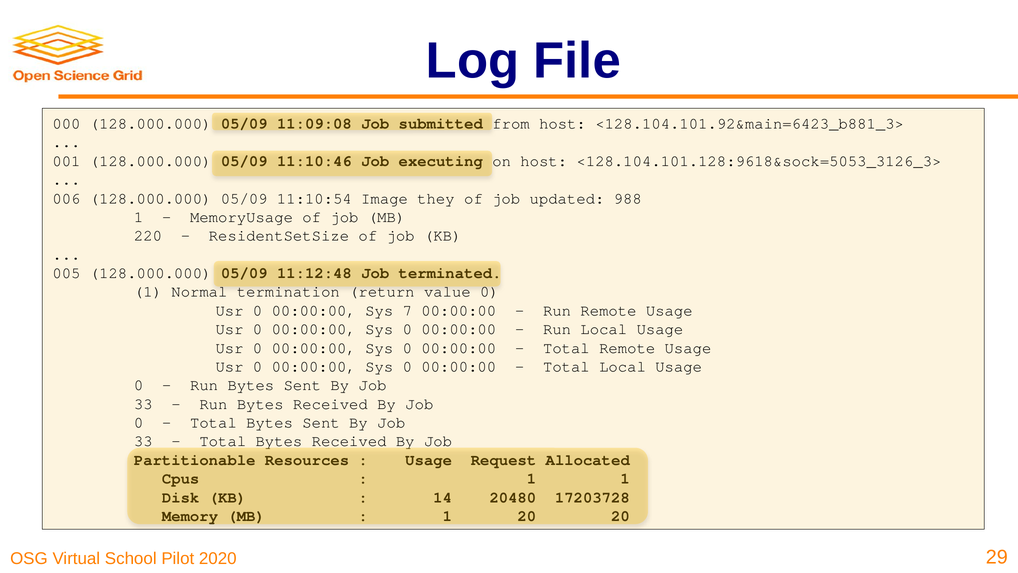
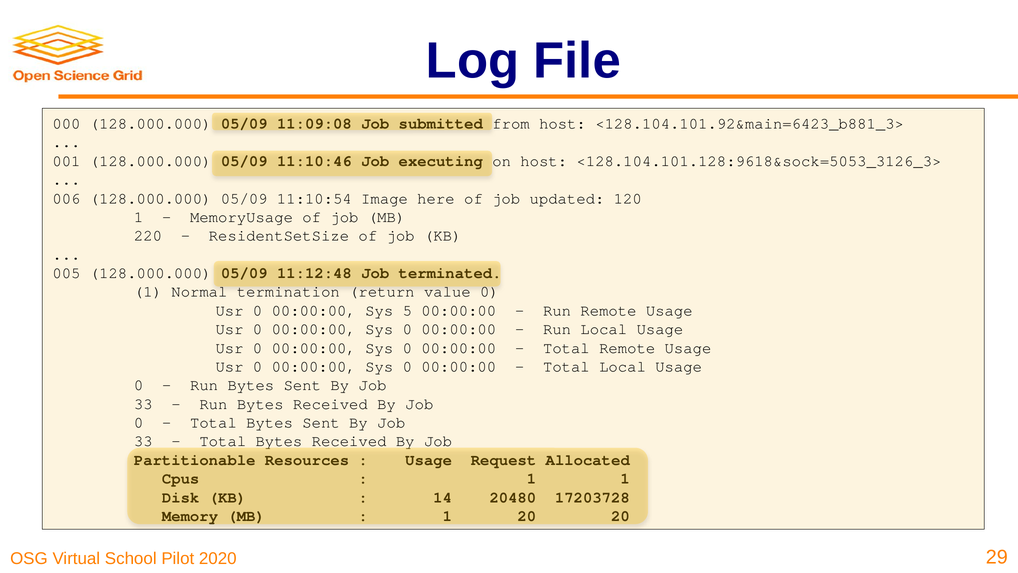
they: they -> here
988: 988 -> 120
7: 7 -> 5
